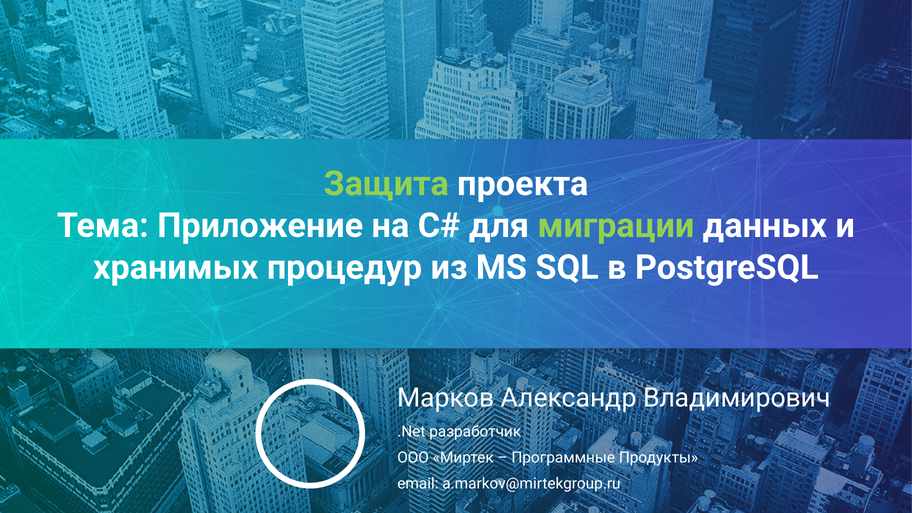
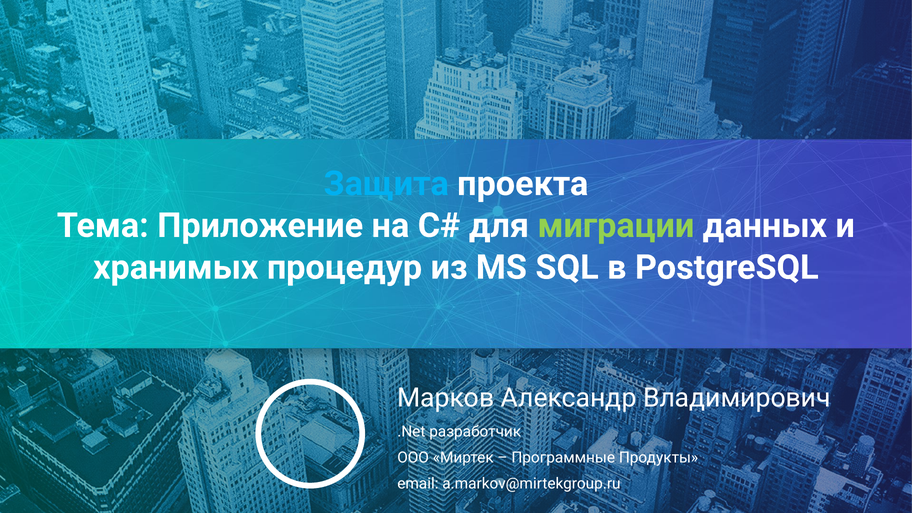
Защита colour: light green -> light blue
